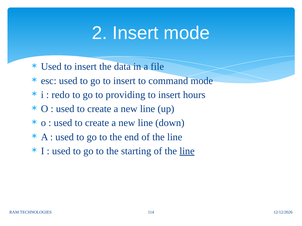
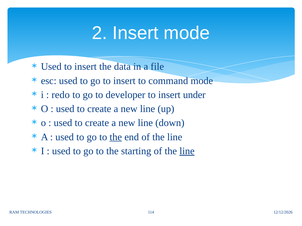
providing: providing -> developer
hours: hours -> under
the at (116, 137) underline: none -> present
